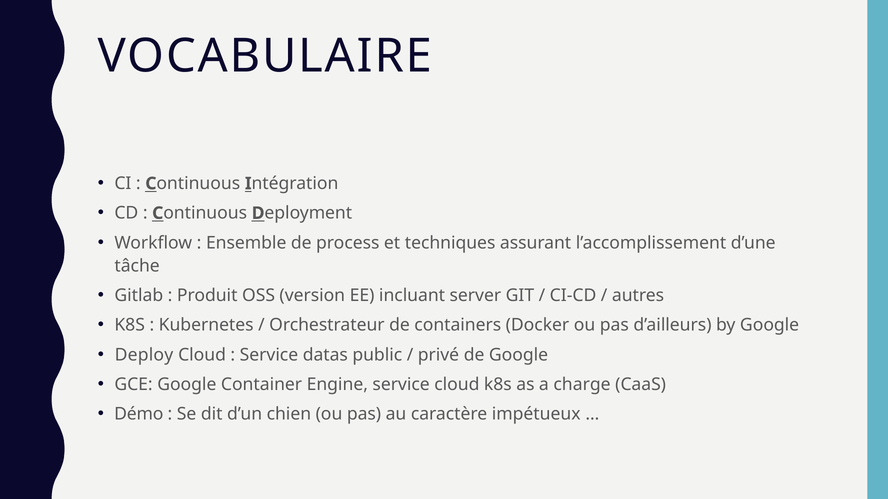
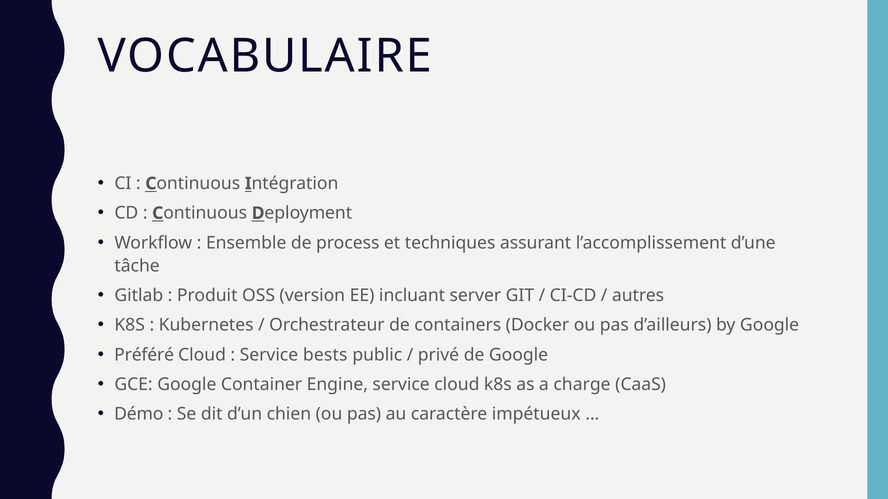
Deploy: Deploy -> Préféré
datas: datas -> bests
